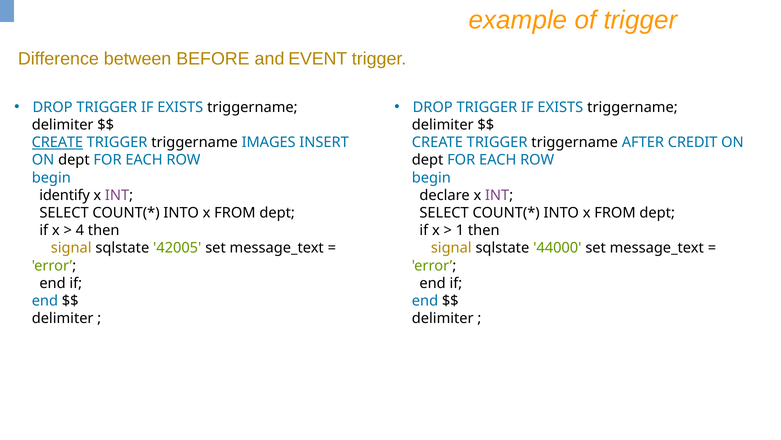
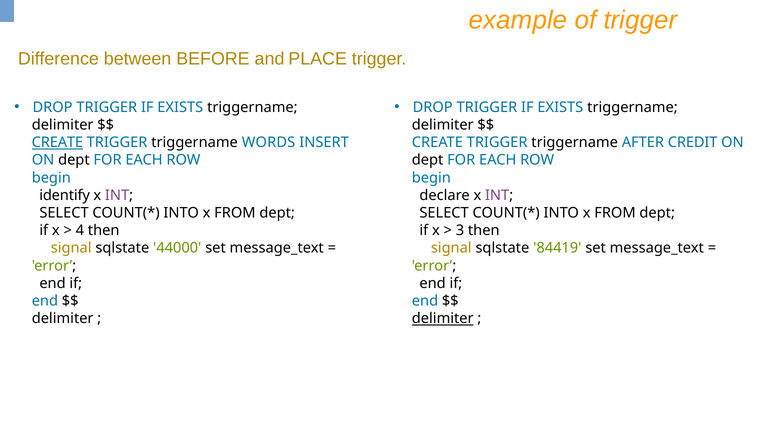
EVENT: EVENT -> PLACE
IMAGES: IMAGES -> WORDS
1: 1 -> 3
42005: 42005 -> 44000
44000: 44000 -> 84419
delimiter at (443, 318) underline: none -> present
